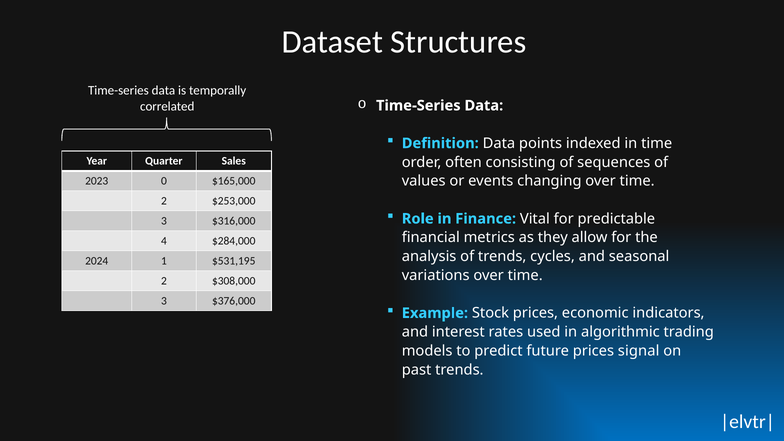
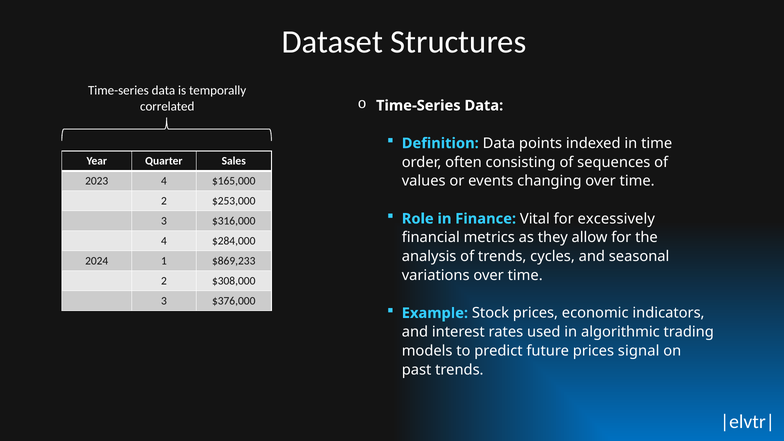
2023 0: 0 -> 4
predictable: predictable -> excessively
$531,195: $531,195 -> $869,233
